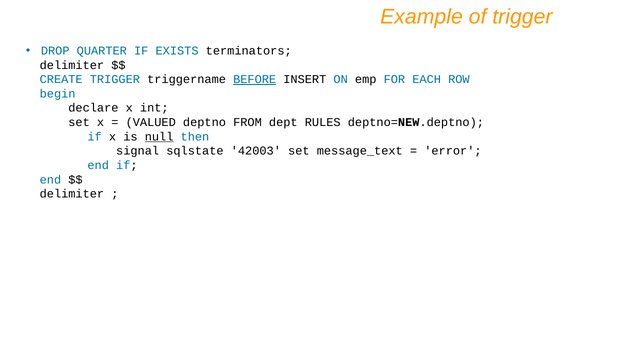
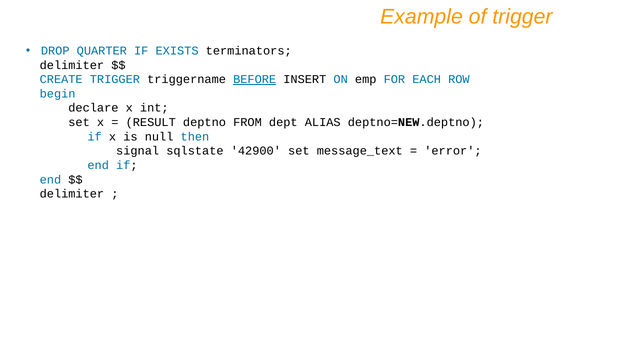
VALUED: VALUED -> RESULT
RULES: RULES -> ALIAS
null underline: present -> none
42003: 42003 -> 42900
